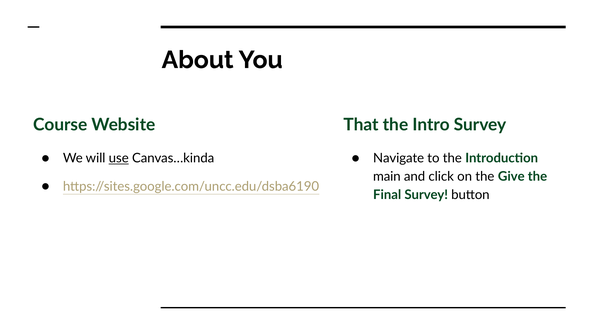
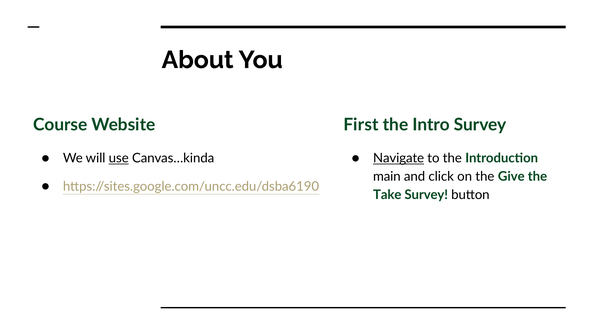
That: That -> First
Navigate underline: none -> present
Final: Final -> Take
